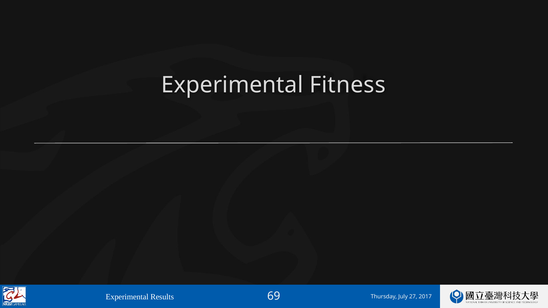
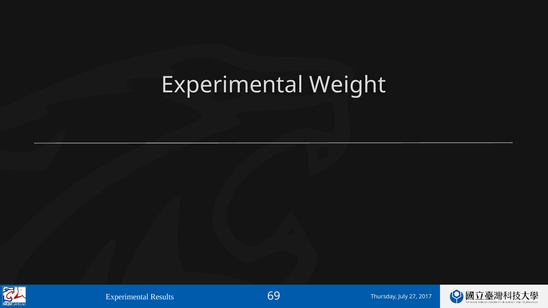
Fitness: Fitness -> Weight
